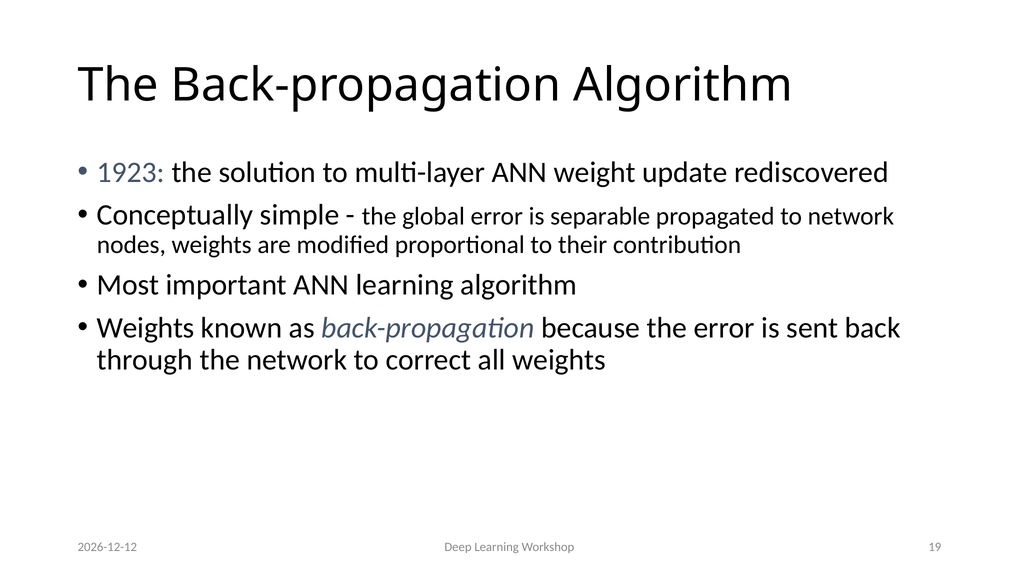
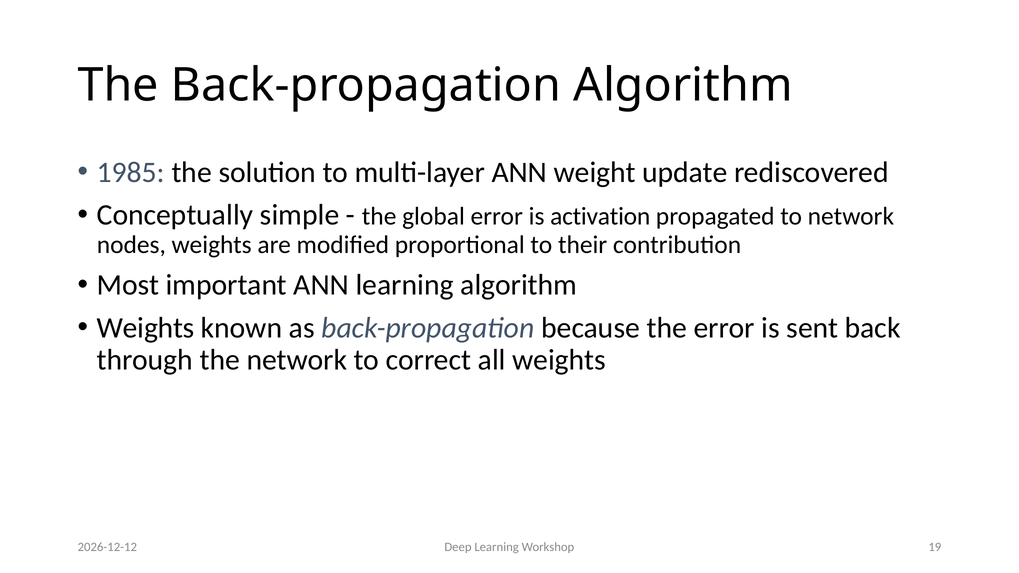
1923: 1923 -> 1985
separable: separable -> activation
